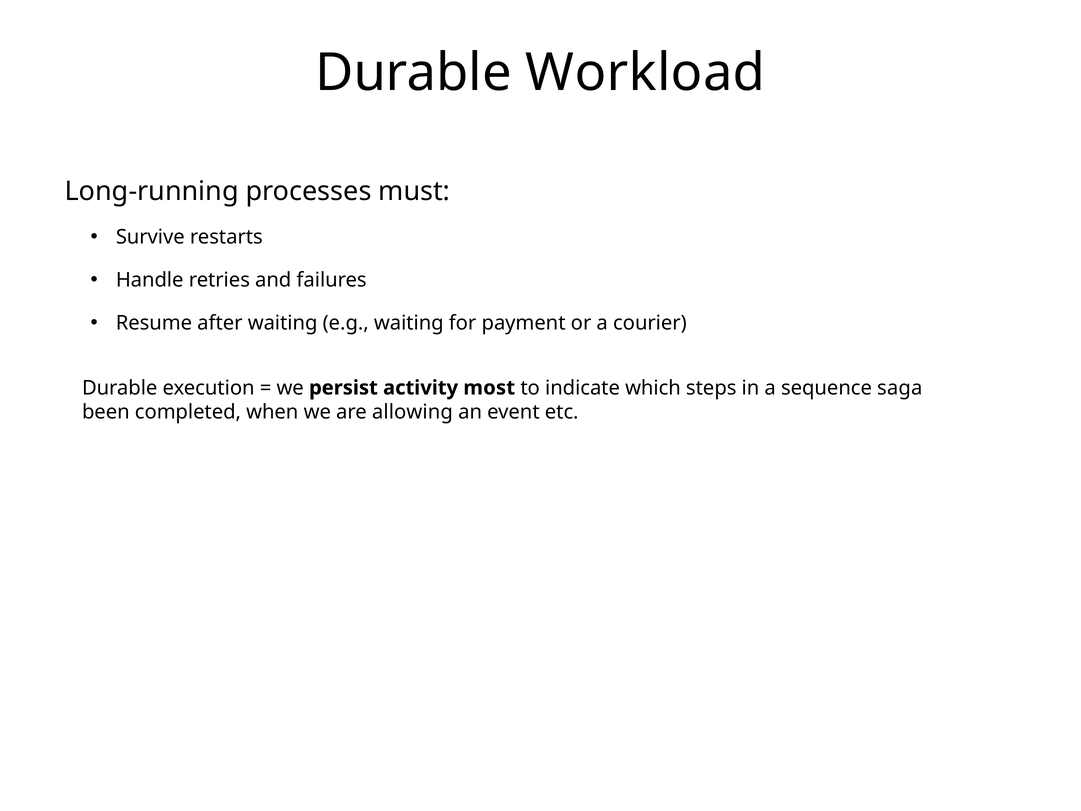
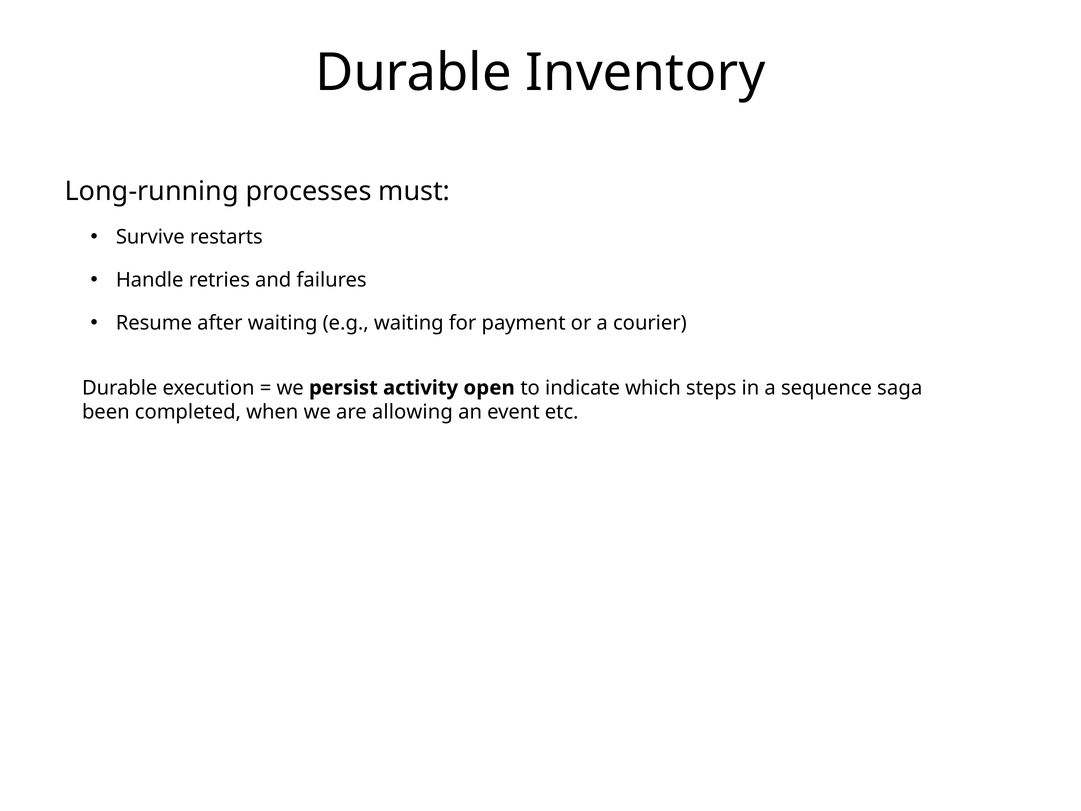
Workload: Workload -> Inventory
most: most -> open
